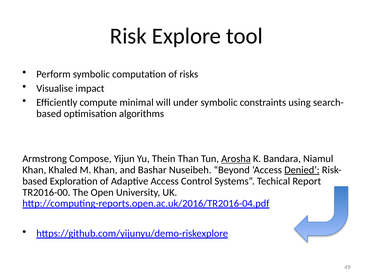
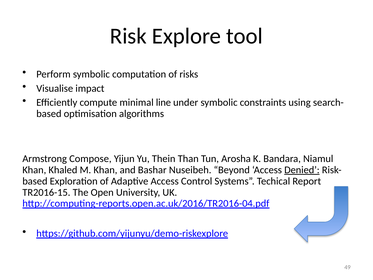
will: will -> line
Arosha underline: present -> none
TR2016-00: TR2016-00 -> TR2016-15
